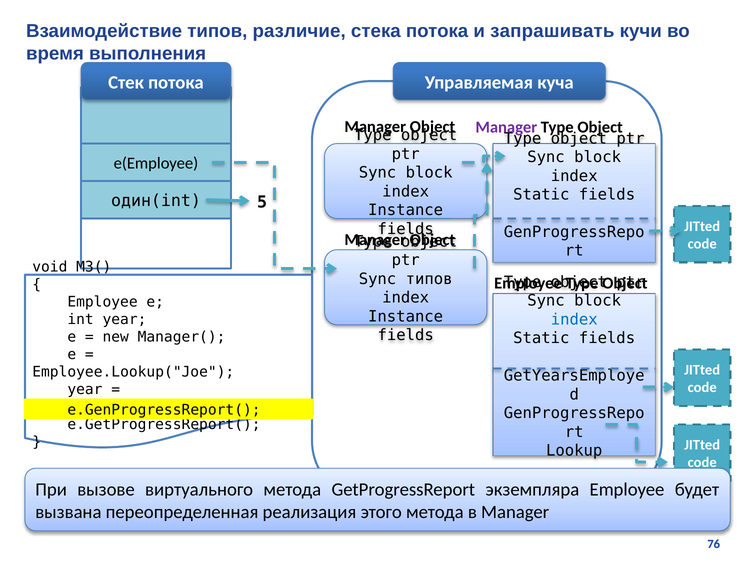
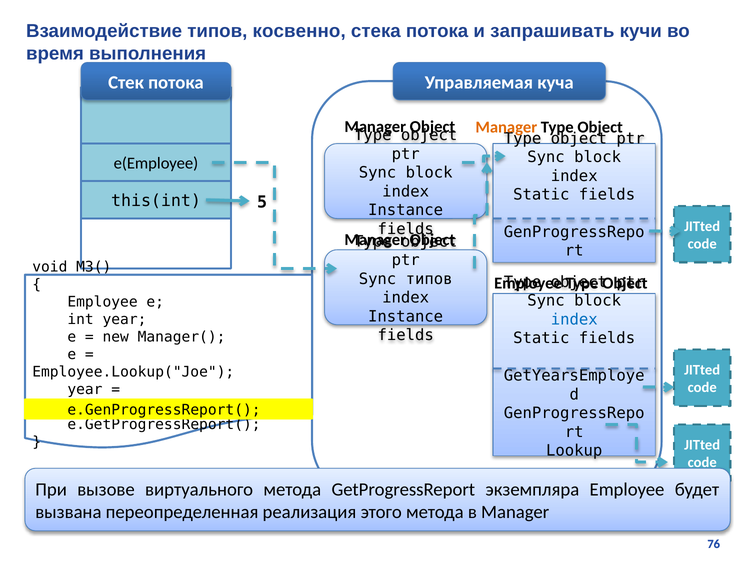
различие: различие -> косвенно
Manager at (506, 127) colour: purple -> orange
один(int: один(int -> this(int
